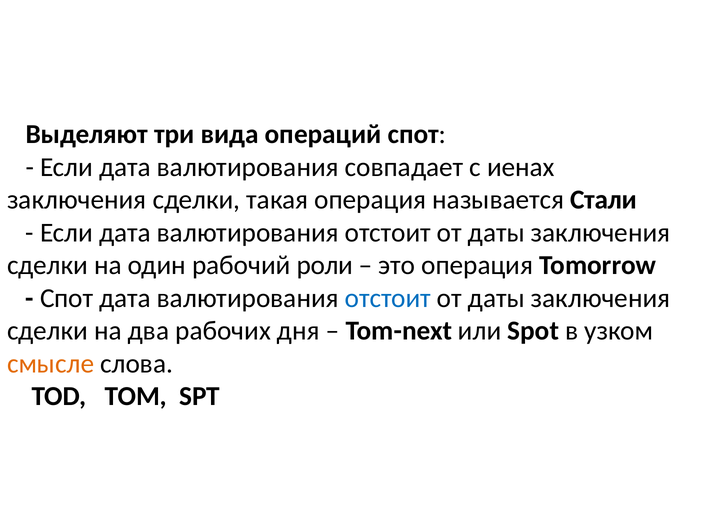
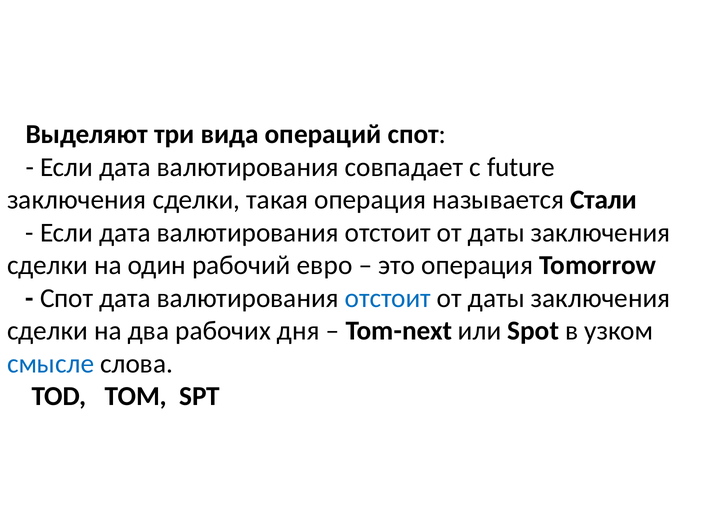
иенах: иенах -> future
роли: роли -> евро
смысле colour: orange -> blue
